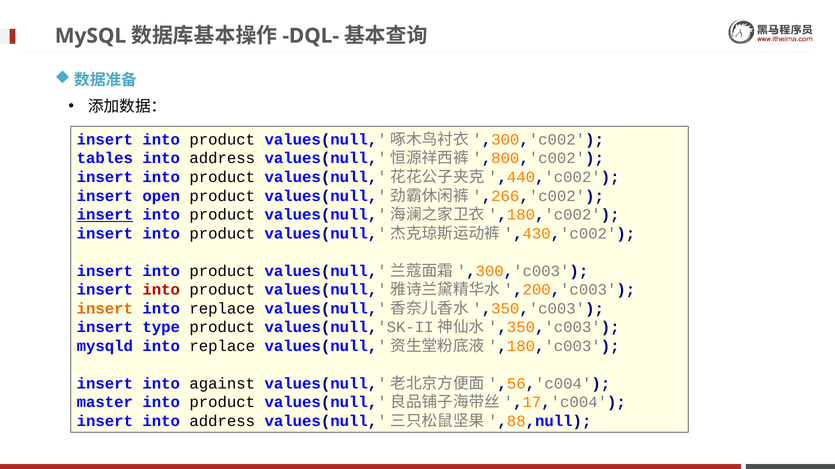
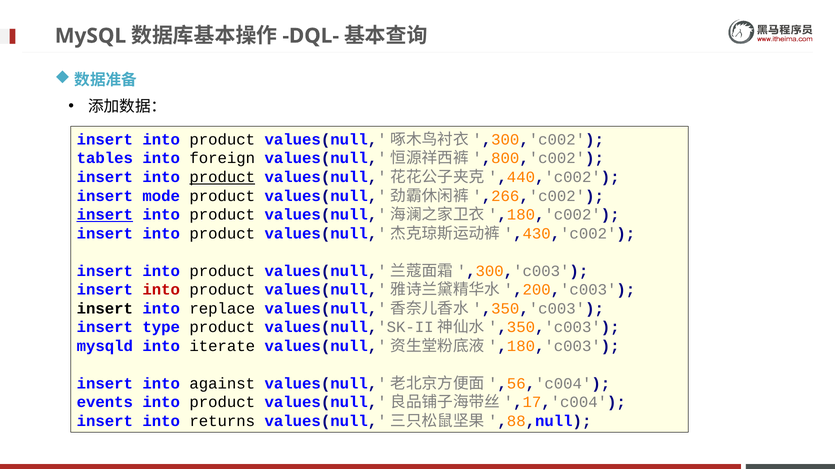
address at (222, 159): address -> foreign
product at (222, 177) underline: none -> present
open: open -> mode
insert at (105, 309) colour: orange -> black
replace at (222, 346): replace -> iterate
master: master -> events
insert into address: address -> returns
